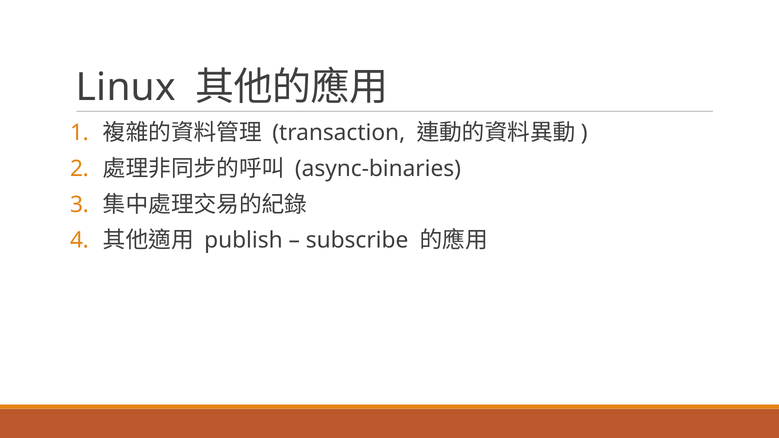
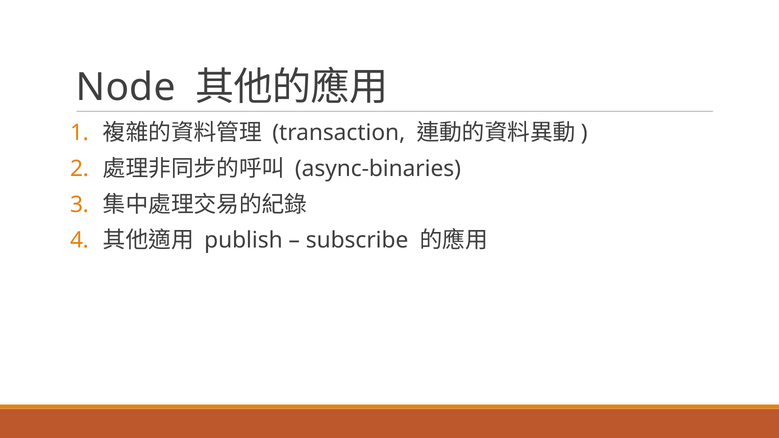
Linux: Linux -> Node
